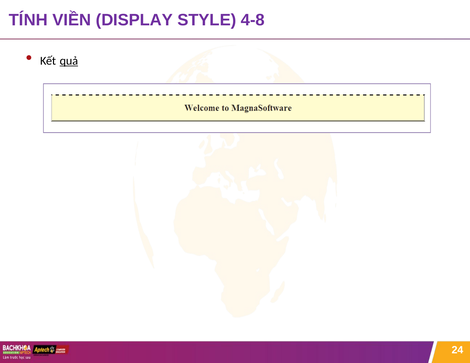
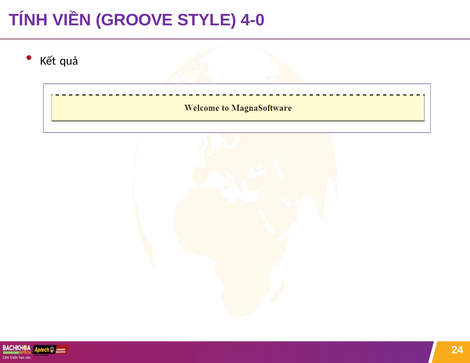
DISPLAY: DISPLAY -> GROOVE
4-8: 4-8 -> 4-0
quả underline: present -> none
